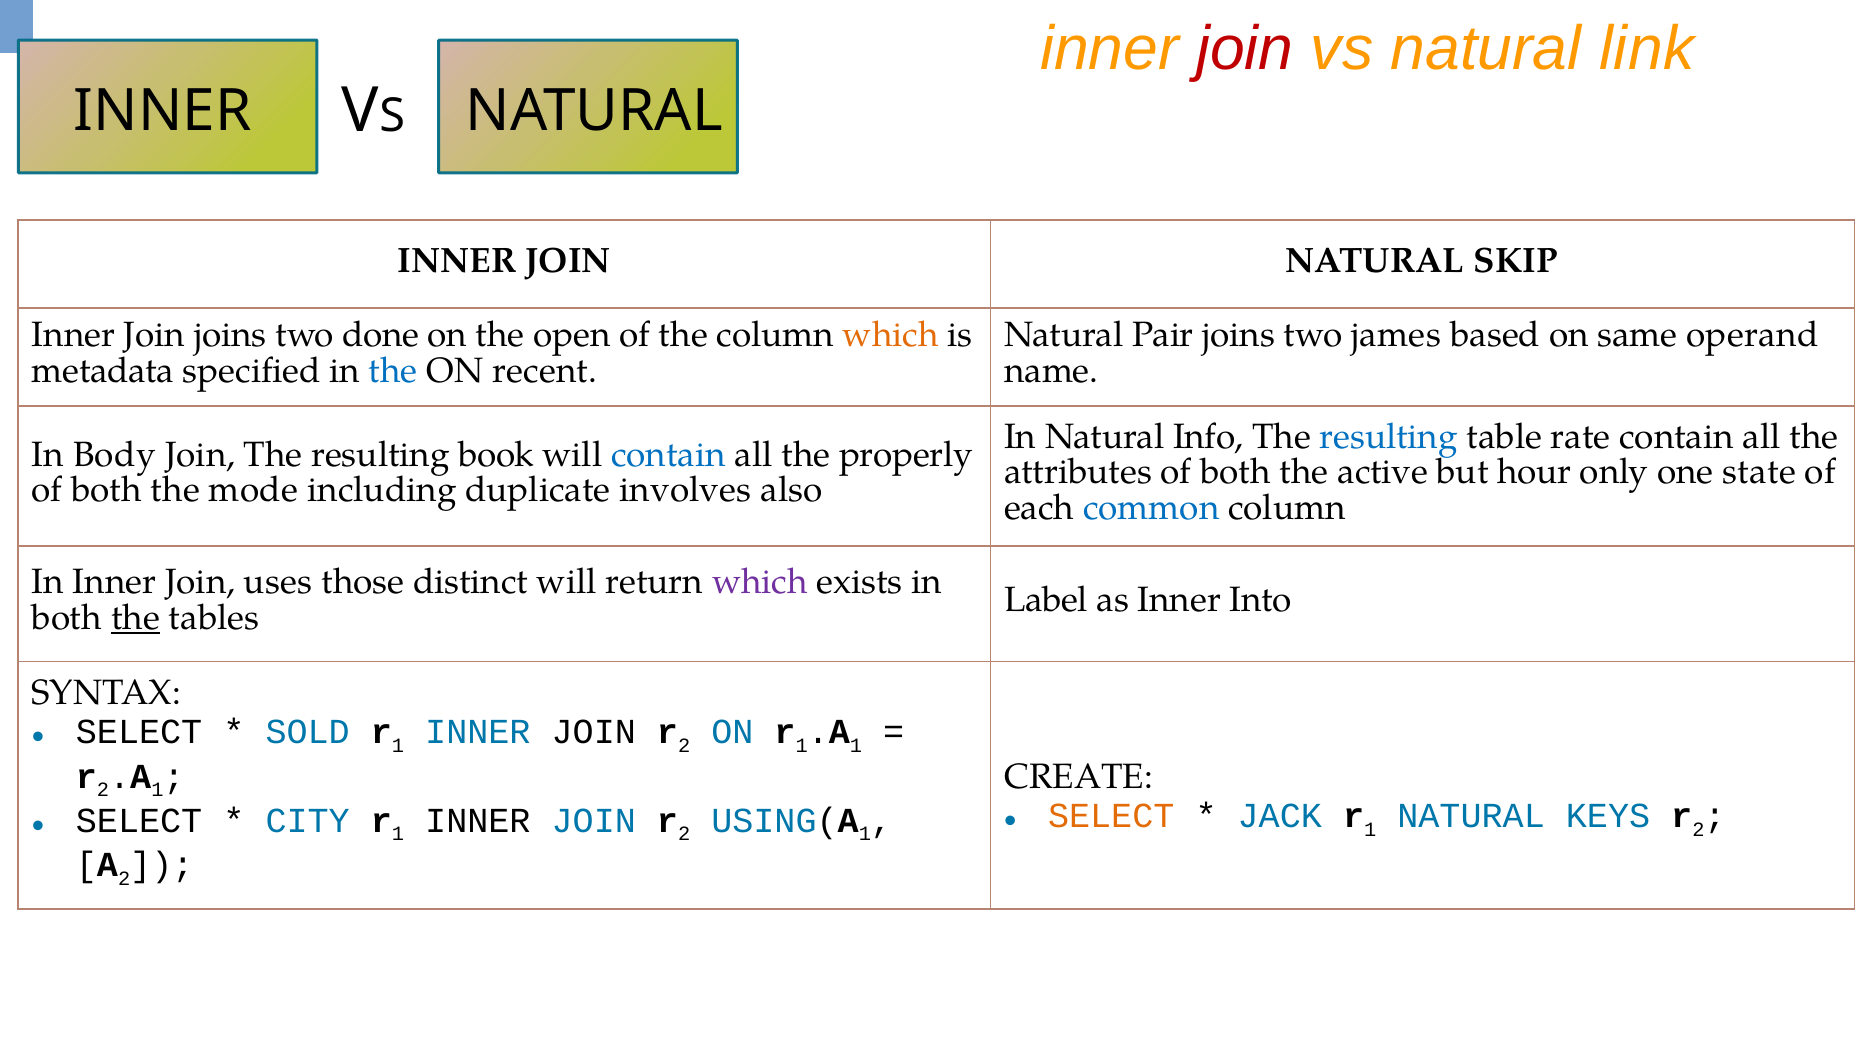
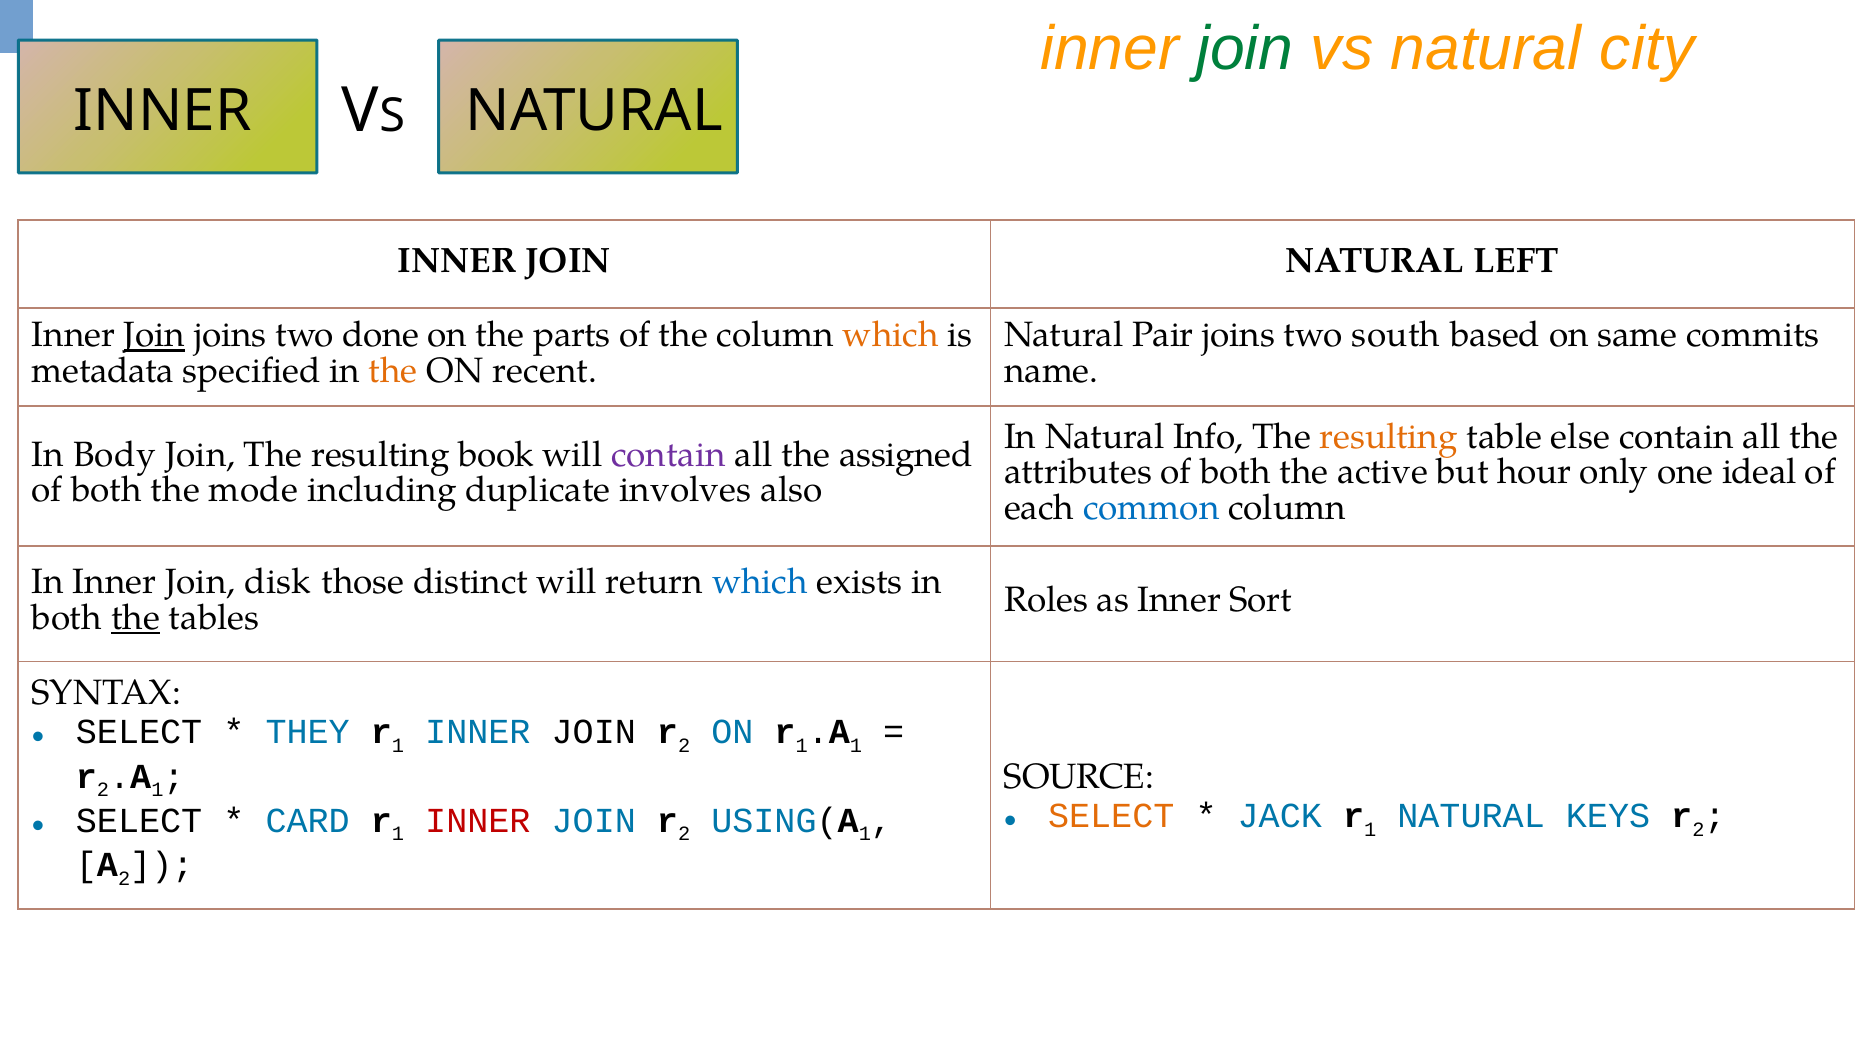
join at (1245, 49) colour: red -> green
link: link -> city
SKIP: SKIP -> LEFT
Join at (155, 335) underline: none -> present
open: open -> parts
james: james -> south
operand: operand -> commits
the at (393, 371) colour: blue -> orange
resulting at (1389, 437) colour: blue -> orange
rate: rate -> else
contain at (668, 454) colour: blue -> purple
properly: properly -> assigned
state: state -> ideal
uses: uses -> disk
which at (760, 582) colour: purple -> blue
Label: Label -> Roles
Into: Into -> Sort
SOLD: SOLD -> THEY
CREATE: CREATE -> SOURCE
CITY: CITY -> CARD
INNER at (478, 820) colour: black -> red
